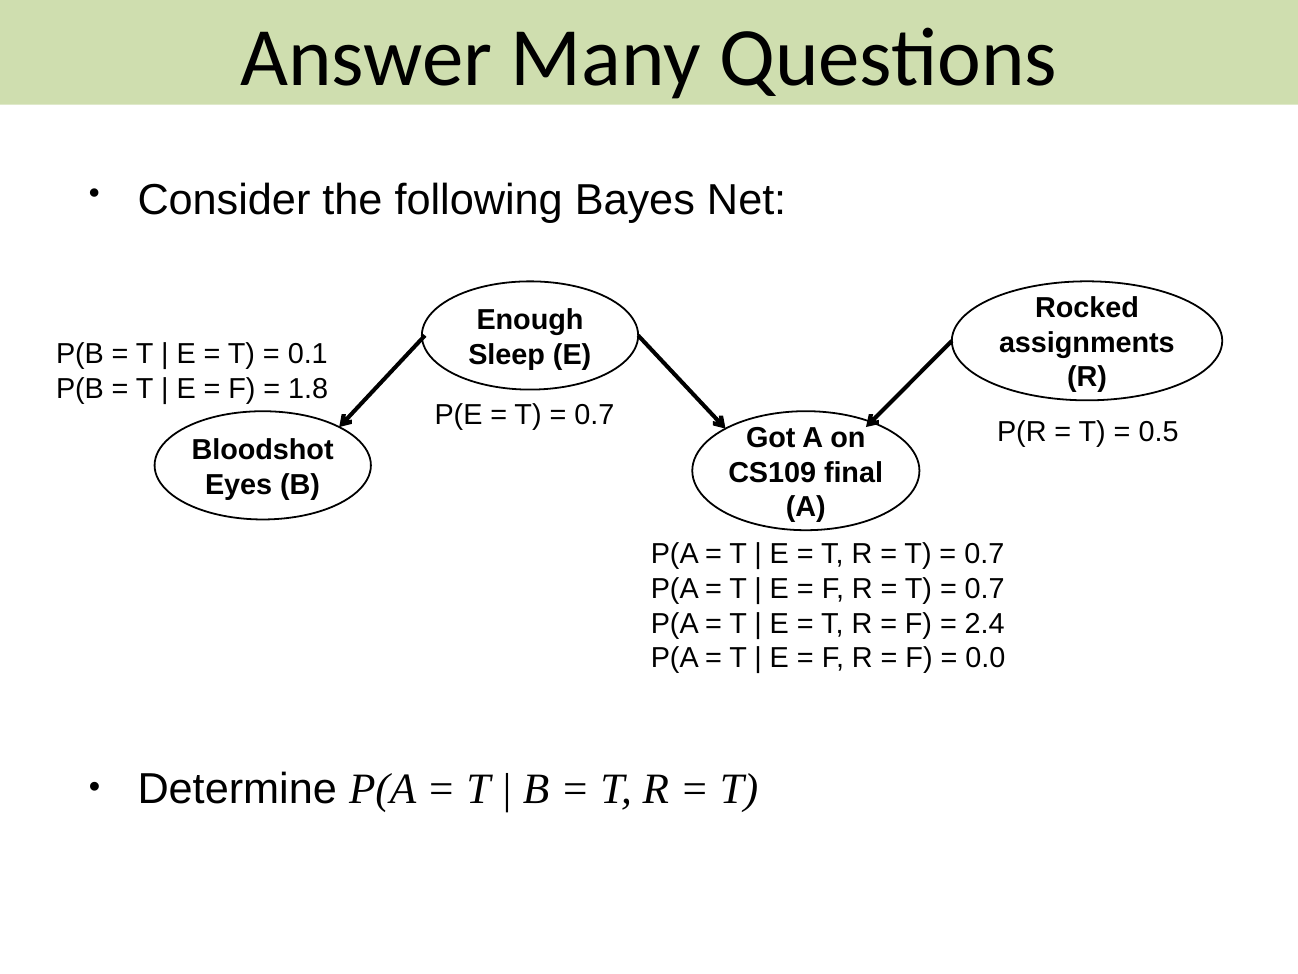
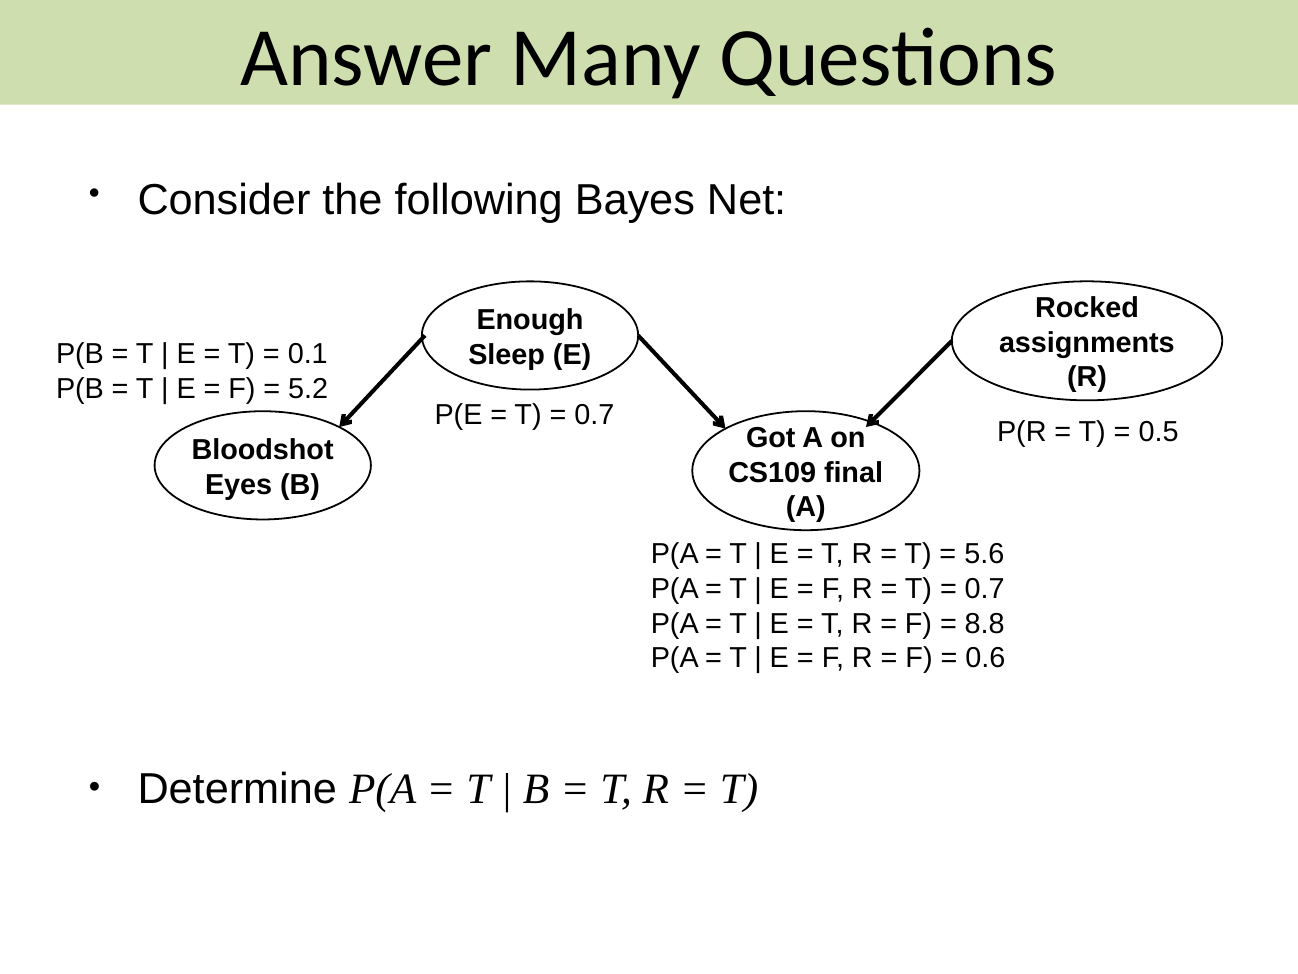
1.8: 1.8 -> 5.2
0.7 at (984, 554): 0.7 -> 5.6
2.4: 2.4 -> 8.8
0.0: 0.0 -> 0.6
